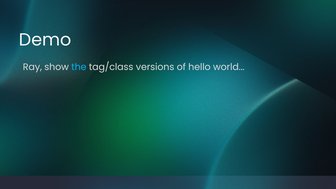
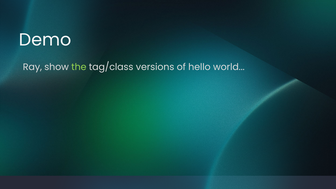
the colour: light blue -> light green
